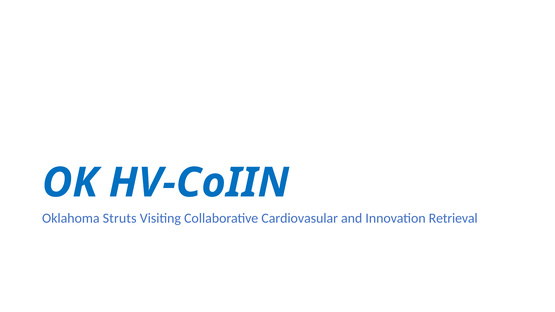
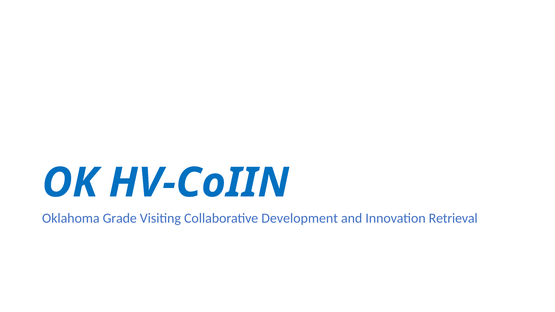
Struts: Struts -> Grade
Cardiovasular: Cardiovasular -> Development
